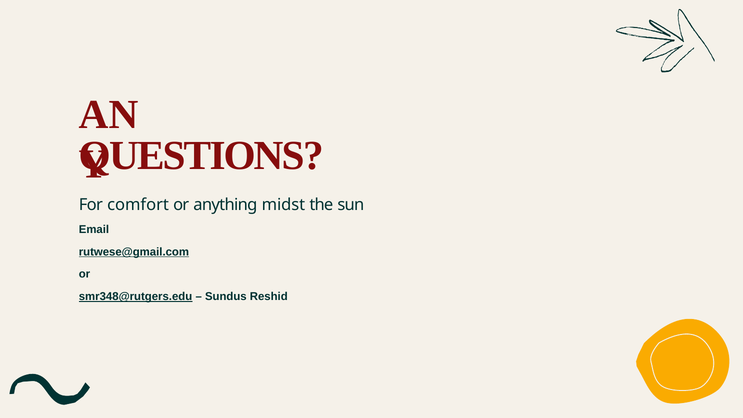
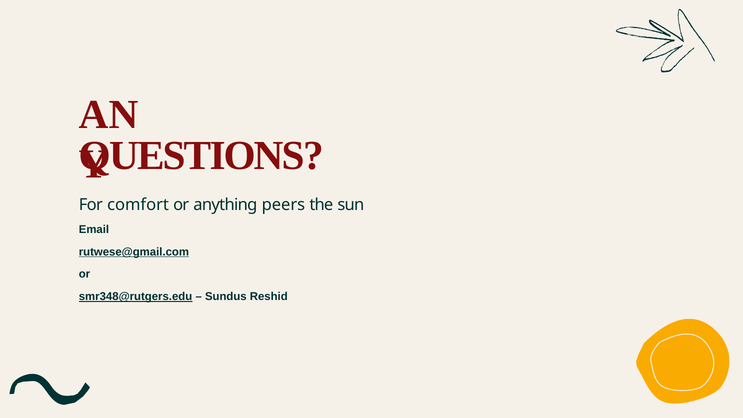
midst: midst -> peers
